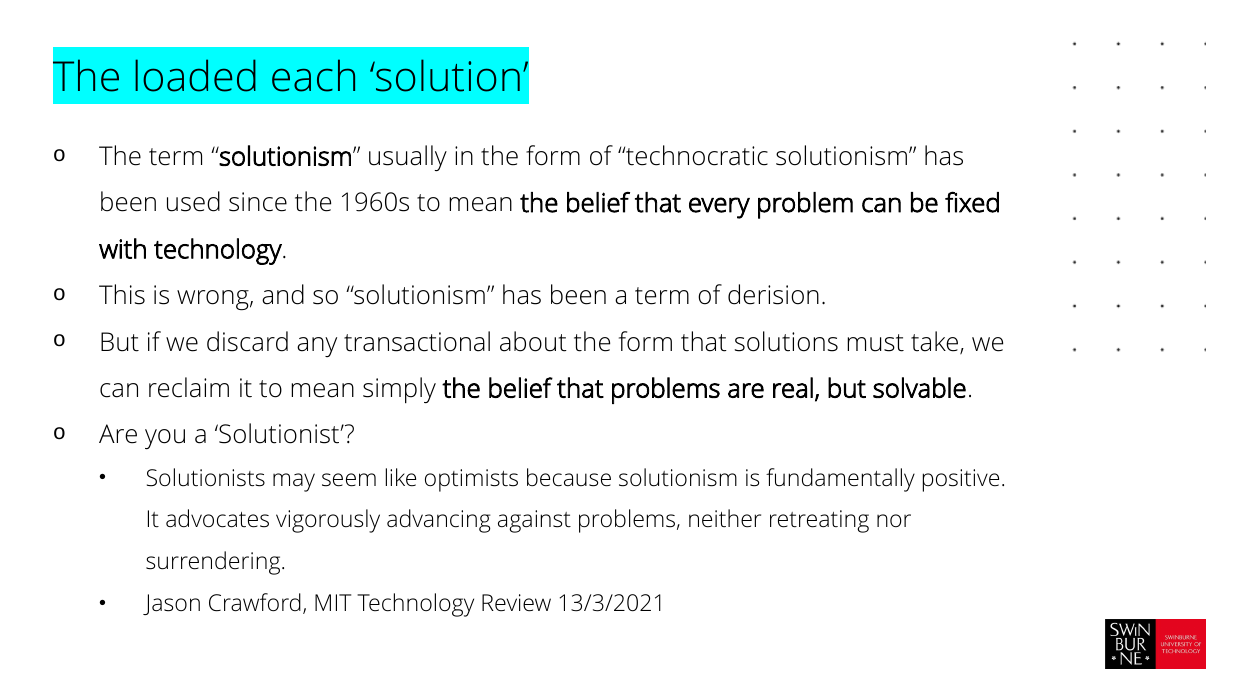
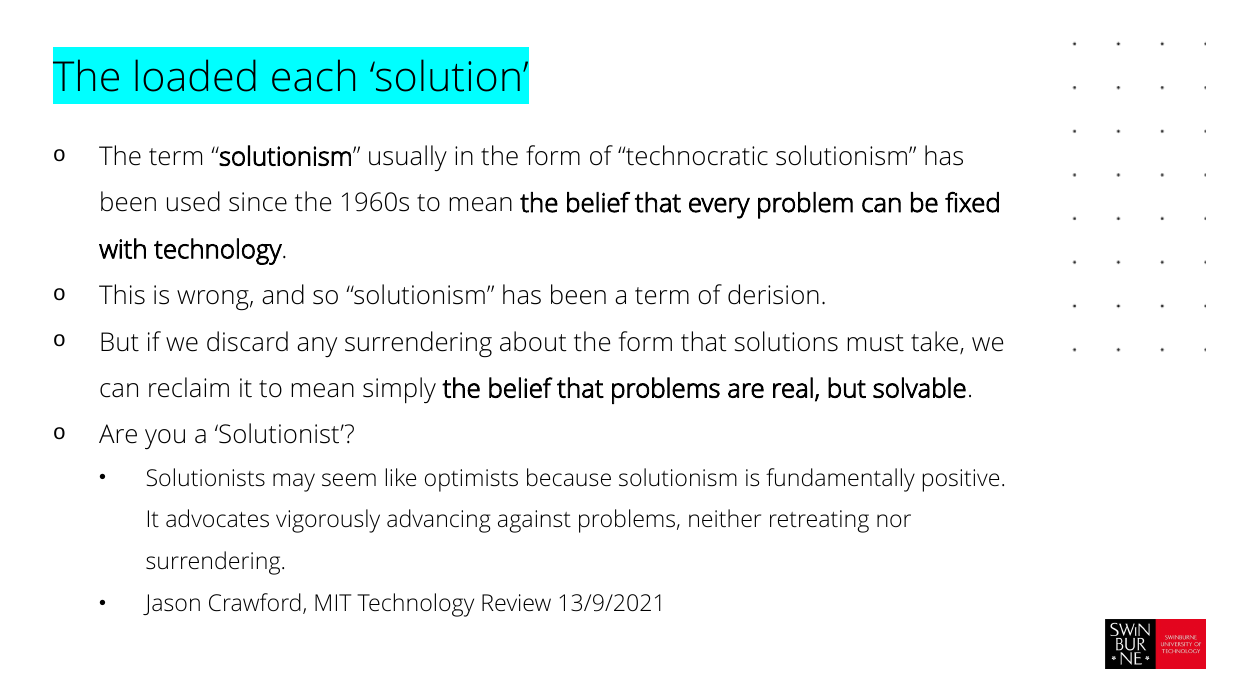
any transactional: transactional -> surrendering
13/3/2021: 13/3/2021 -> 13/9/2021
